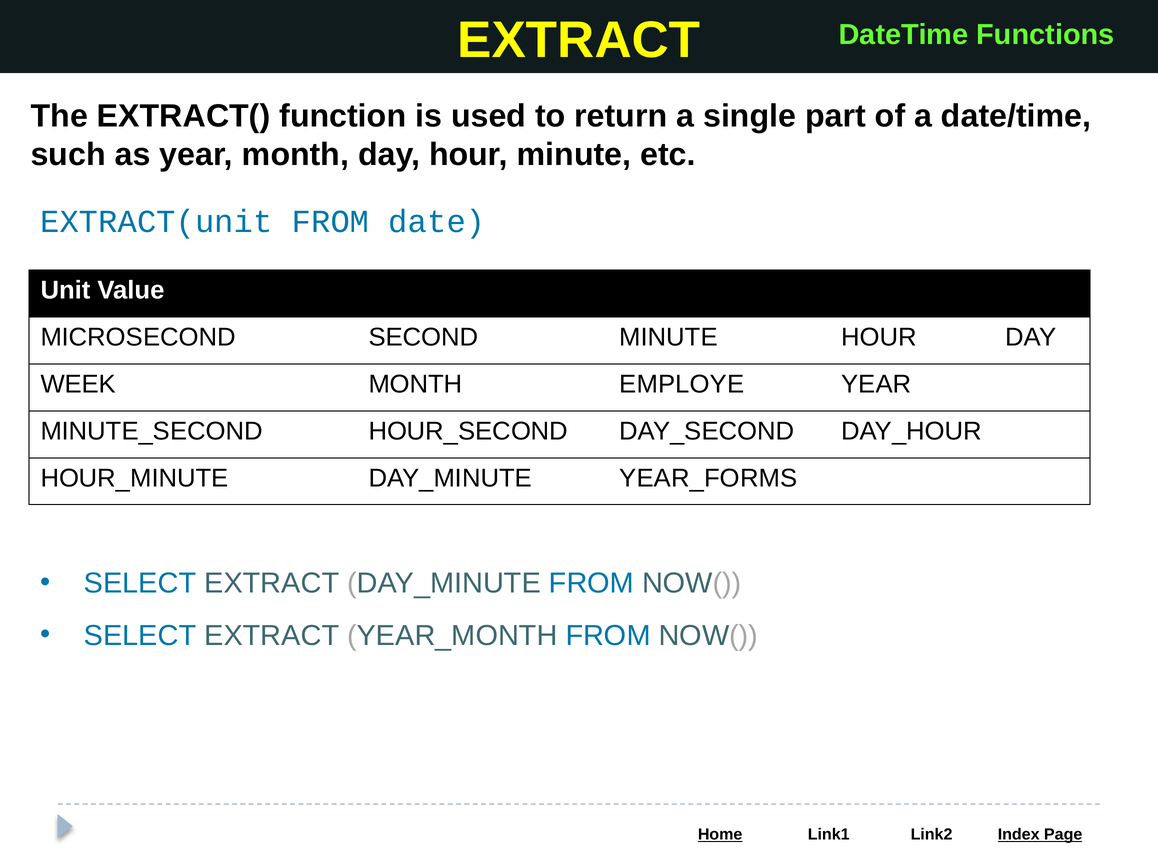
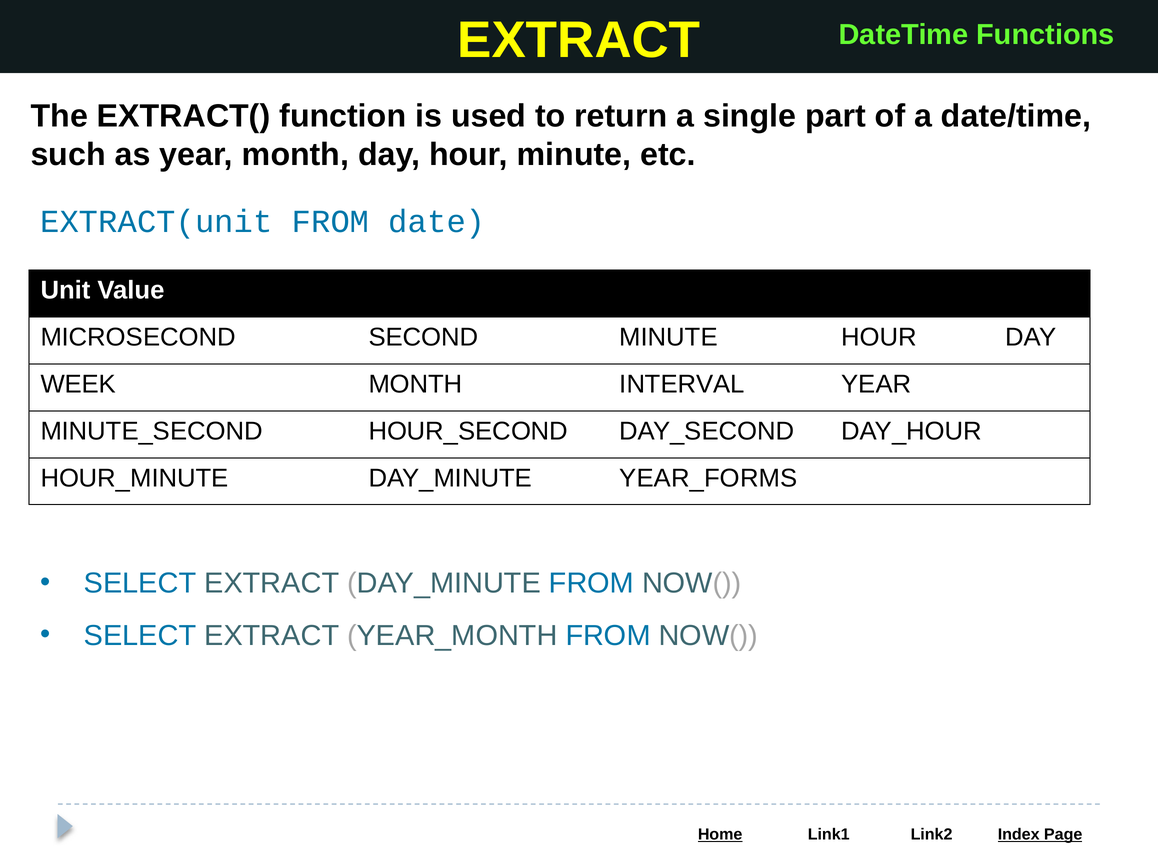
EMPLOYE: EMPLOYE -> INTERVAL
